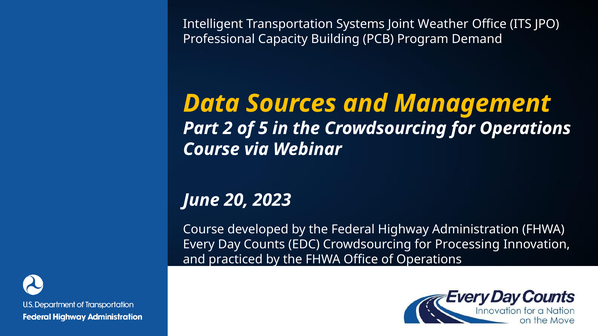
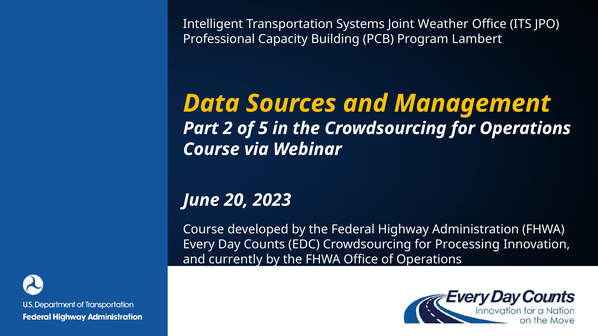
Demand: Demand -> Lambert
practiced: practiced -> currently
